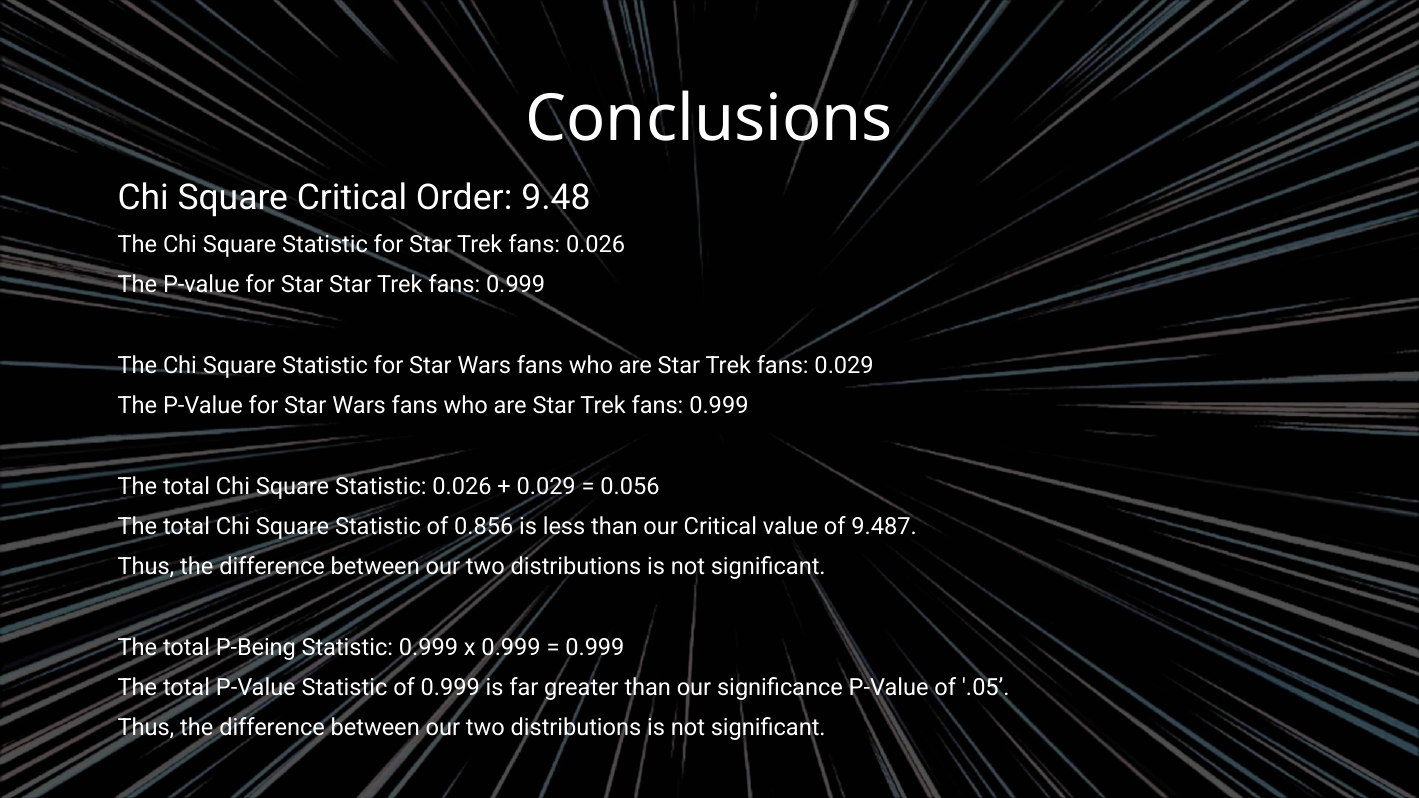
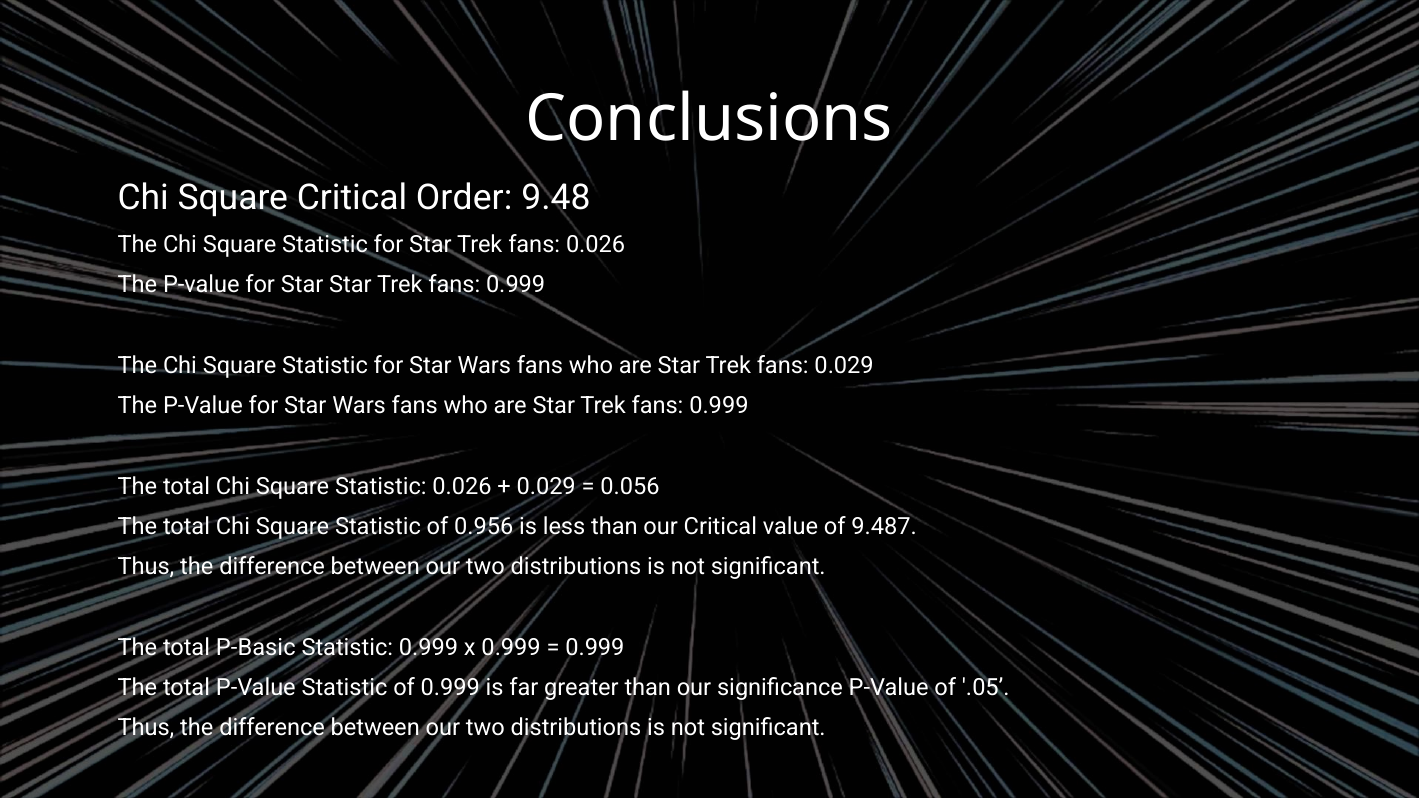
0.856: 0.856 -> 0.956
P-Being: P-Being -> P-Basic
